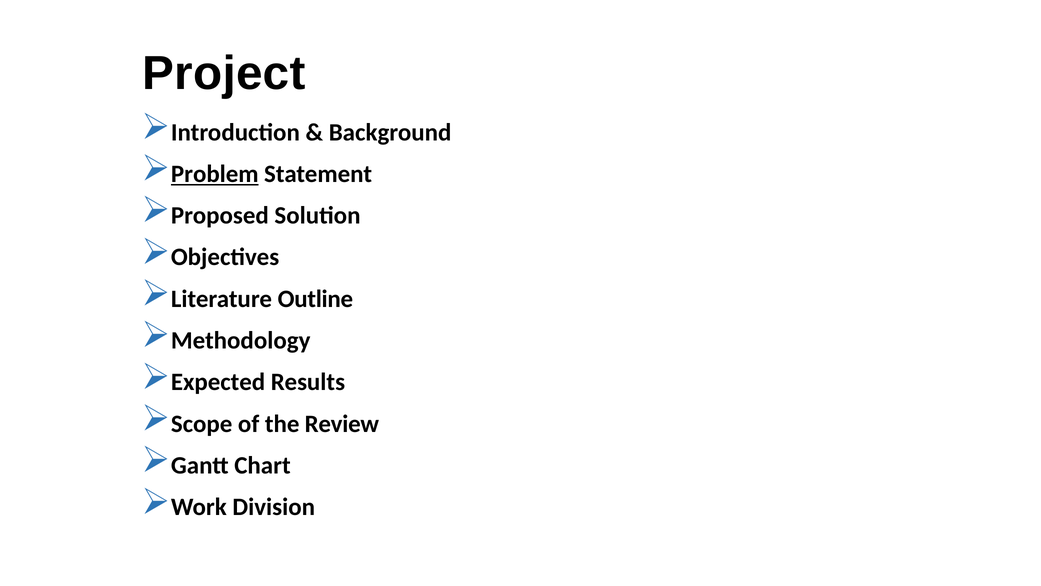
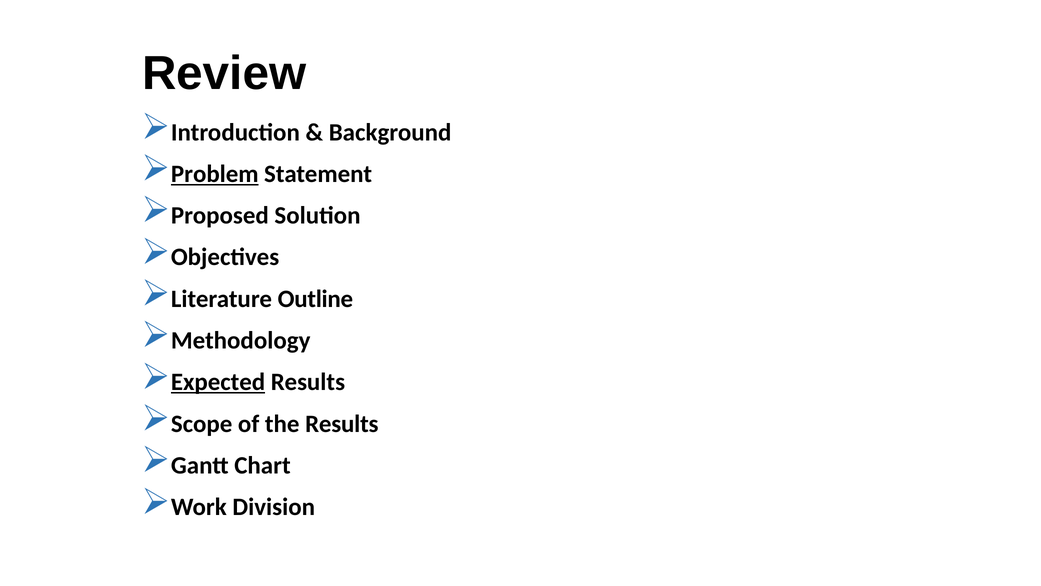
Project: Project -> Review
Expected underline: none -> present
the Review: Review -> Results
